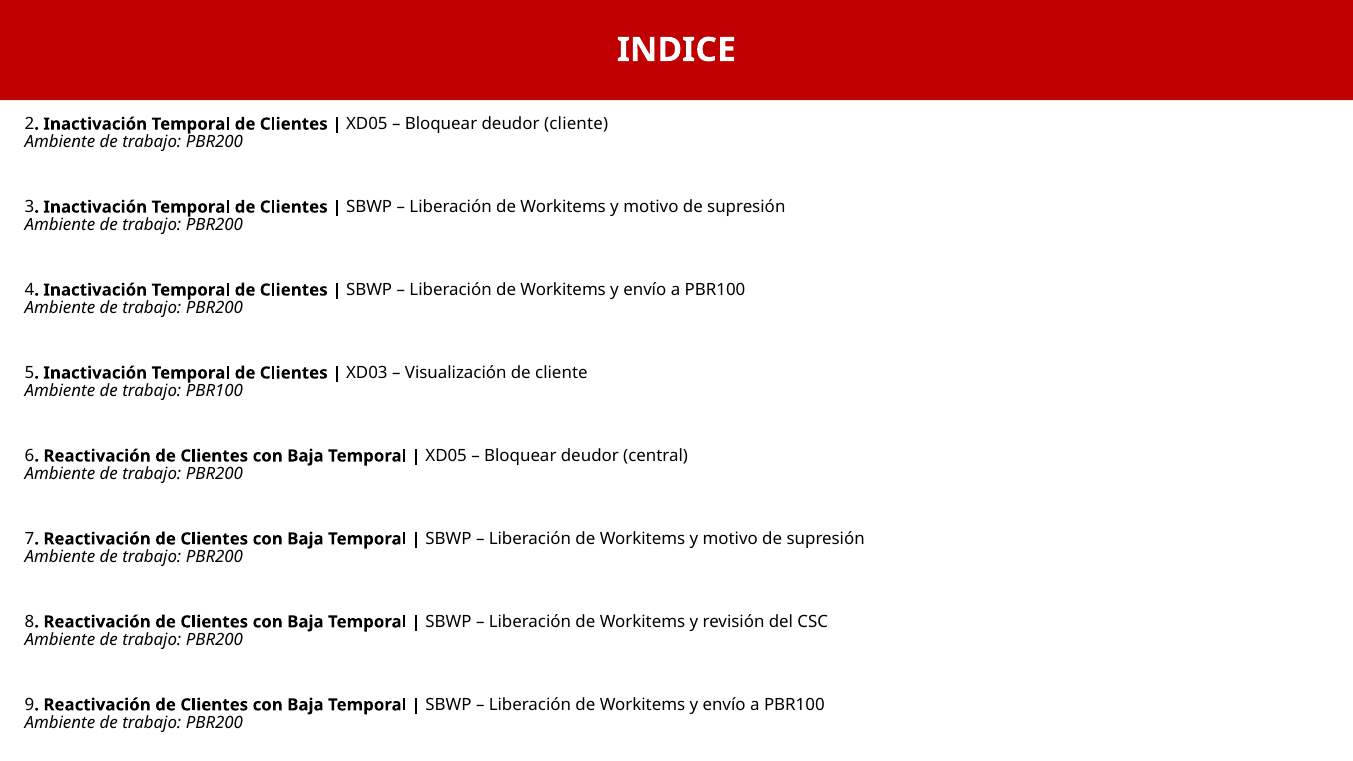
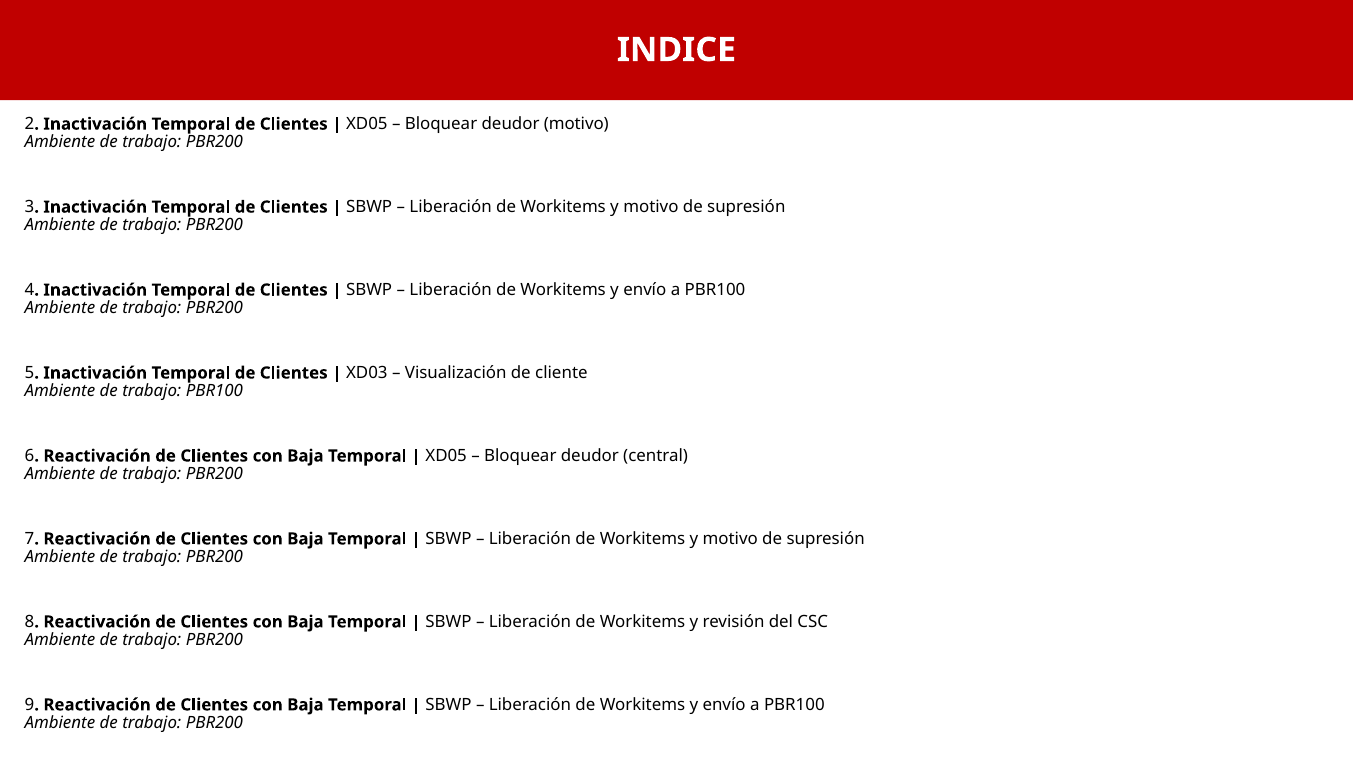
deudor cliente: cliente -> motivo
